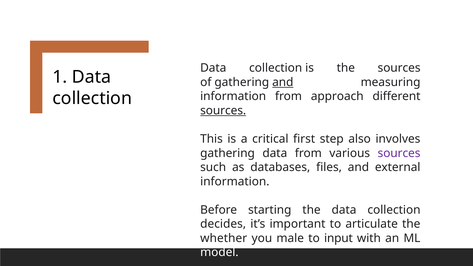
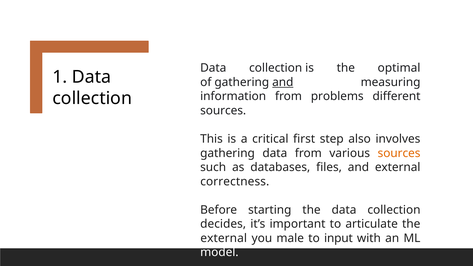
the sources: sources -> optimal
approach: approach -> problems
sources at (223, 111) underline: present -> none
sources at (399, 153) colour: purple -> orange
information at (235, 182): information -> correctness
whether at (224, 238): whether -> external
